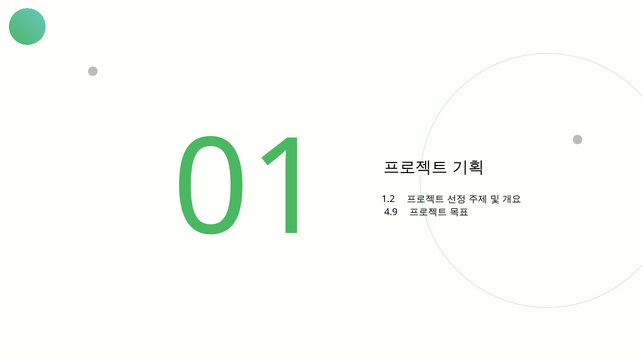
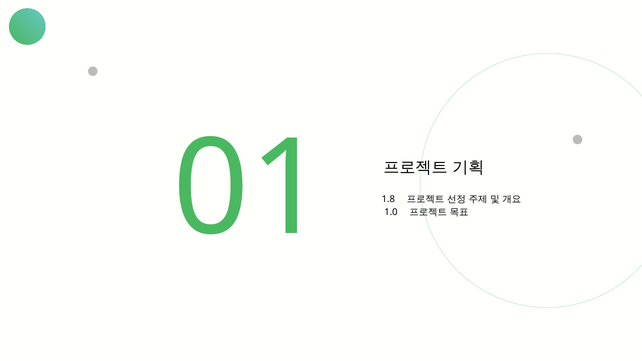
1.2: 1.2 -> 1.8
4.9: 4.9 -> 1.0
